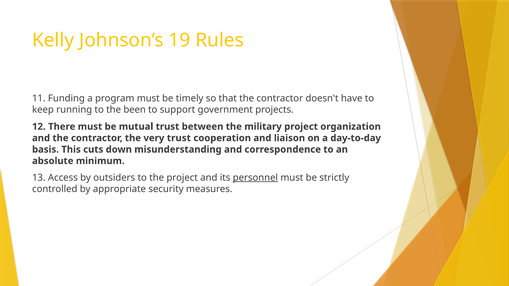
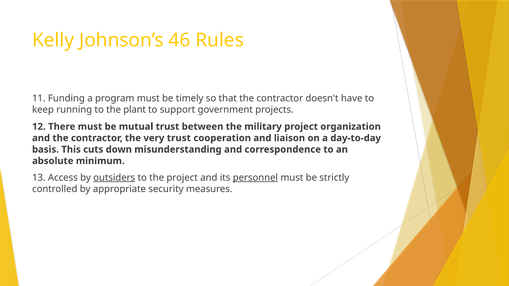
19: 19 -> 46
been: been -> plant
outsiders underline: none -> present
